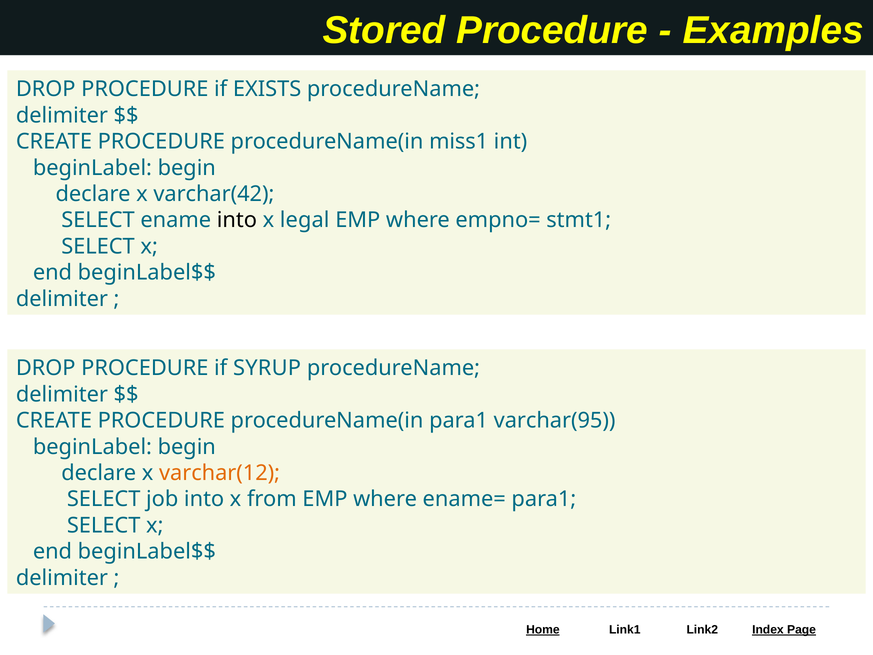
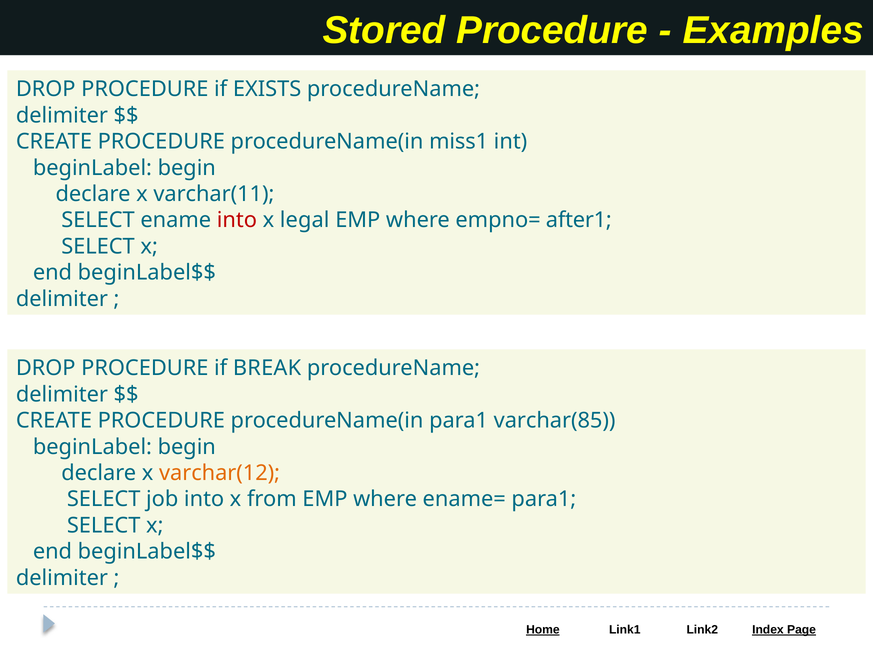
varchar(42: varchar(42 -> varchar(11
into at (237, 220) colour: black -> red
stmt1: stmt1 -> after1
SYRUP: SYRUP -> BREAK
varchar(95: varchar(95 -> varchar(85
